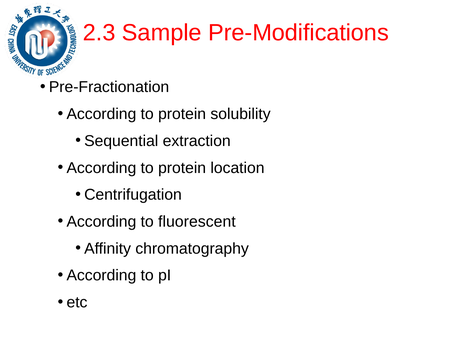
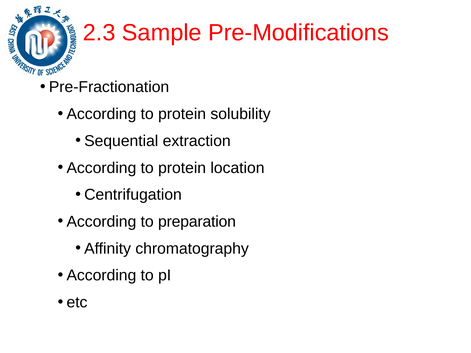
fluorescent: fluorescent -> preparation
